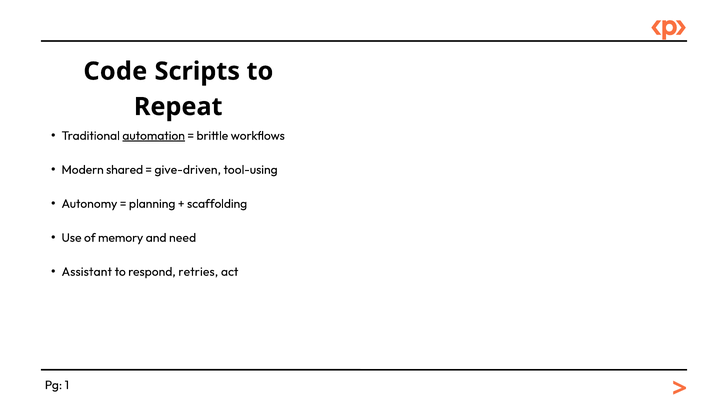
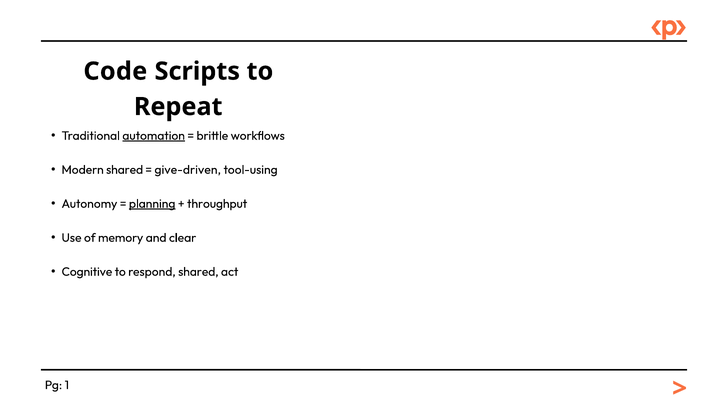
planning underline: none -> present
scaffolding: scaffolding -> throughput
need: need -> clear
Assistant: Assistant -> Cognitive
respond retries: retries -> shared
